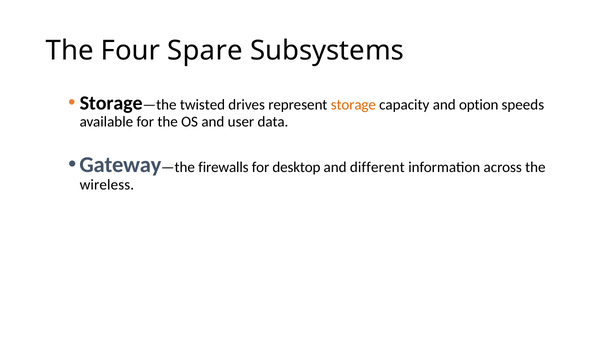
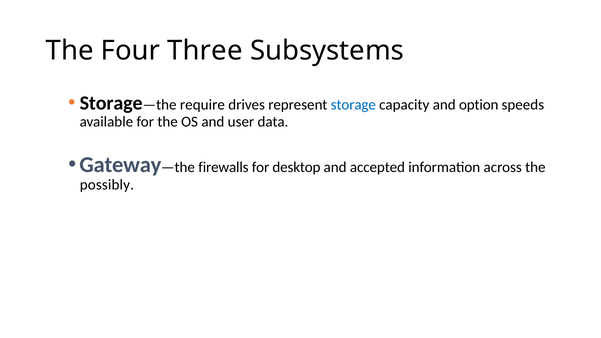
Spare: Spare -> Three
twisted: twisted -> require
storage at (353, 105) colour: orange -> blue
different: different -> accepted
wireless: wireless -> possibly
